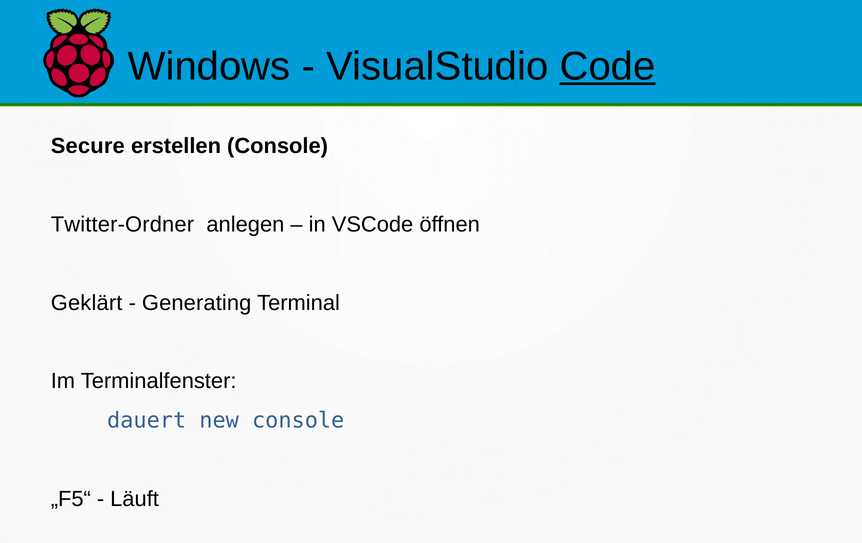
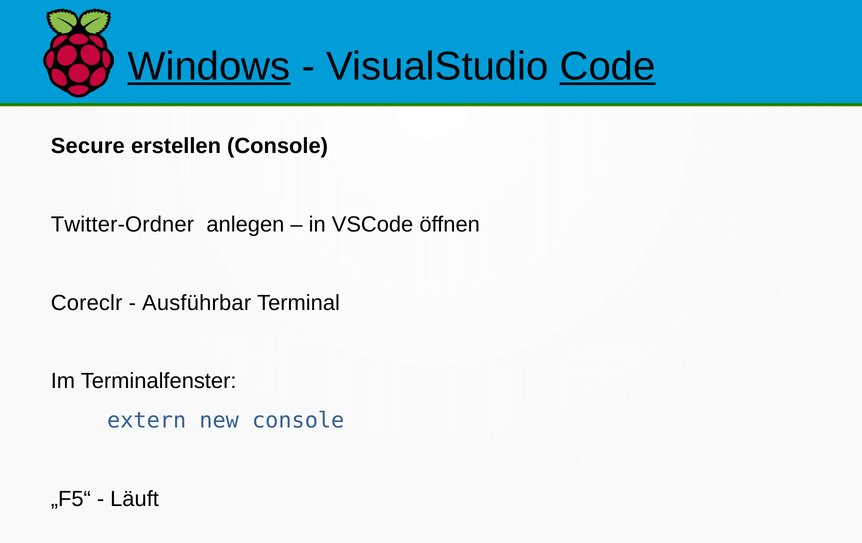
Windows underline: none -> present
Geklärt: Geklärt -> Coreclr
Generating: Generating -> Ausführbar
dauert: dauert -> extern
